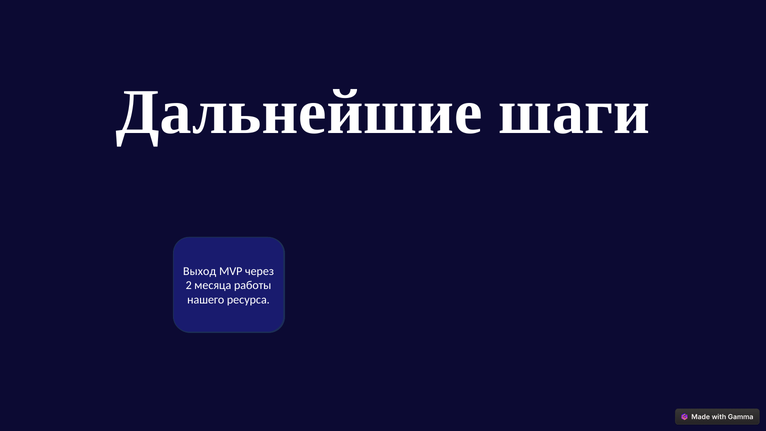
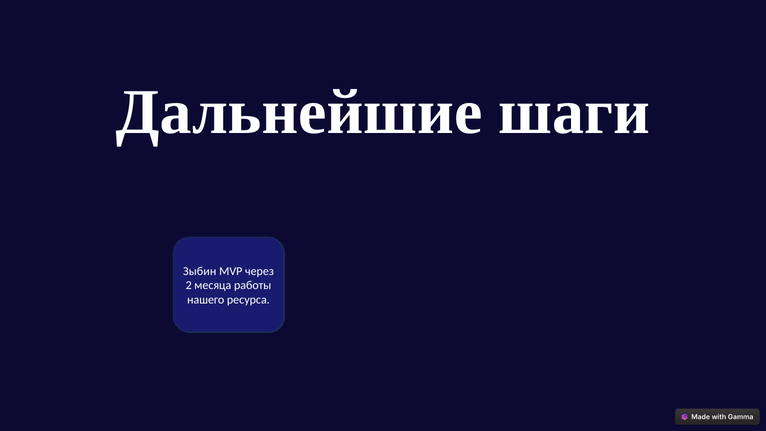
Выход: Выход -> Зыбин
